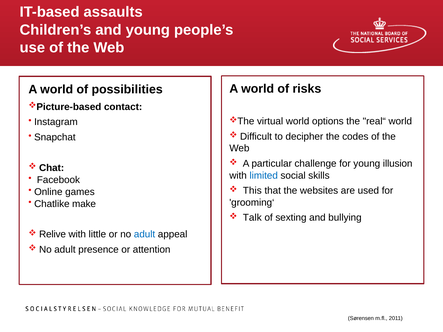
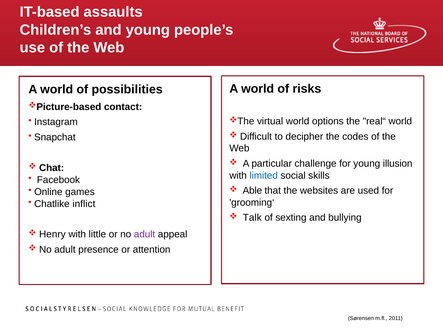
This: This -> Able
make: make -> inflict
Relive: Relive -> Henry
adult at (145, 235) colour: blue -> purple
